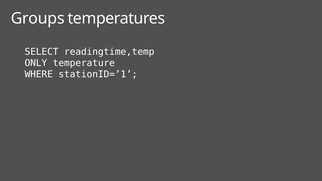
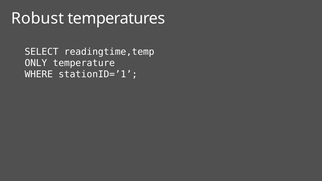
Groups: Groups -> Robust
